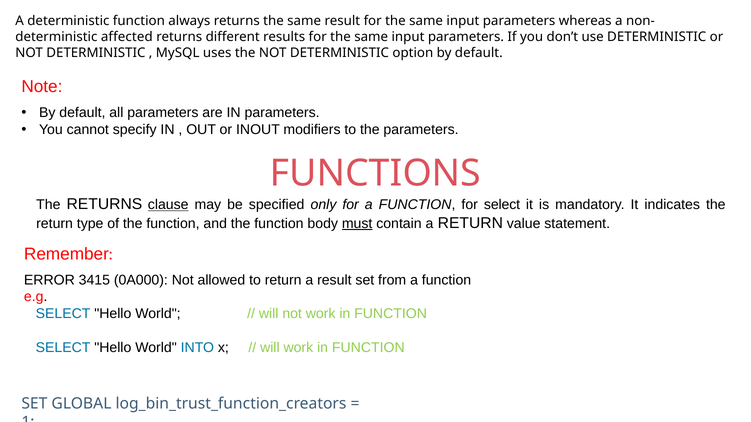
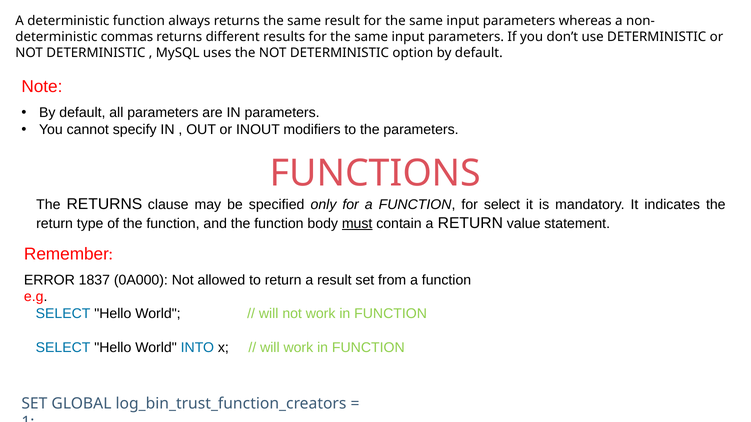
affected: affected -> commas
clause underline: present -> none
3415: 3415 -> 1837
